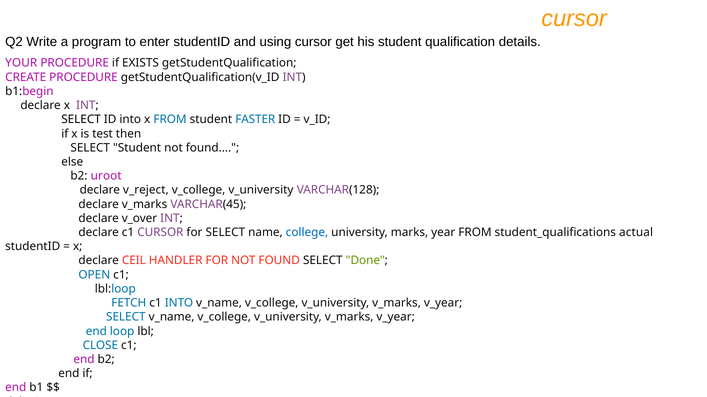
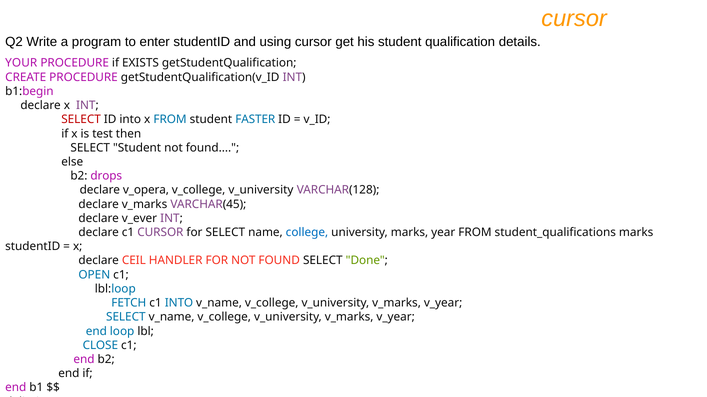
SELECT at (81, 120) colour: black -> red
uroot: uroot -> drops
v_reject: v_reject -> v_opera
v_over: v_over -> v_ever
student_qualifications actual: actual -> marks
